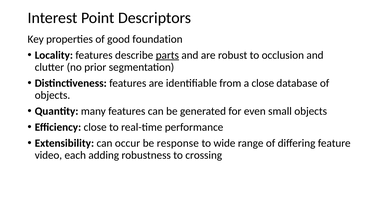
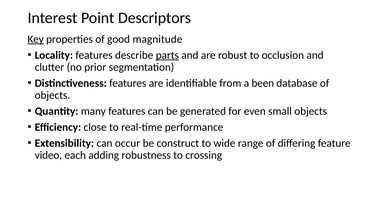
Key underline: none -> present
foundation: foundation -> magnitude
a close: close -> been
response: response -> construct
